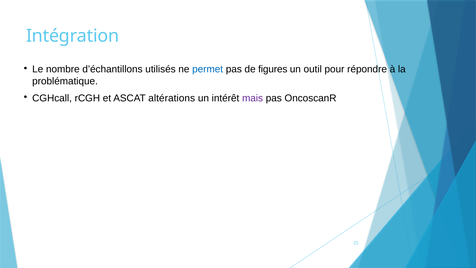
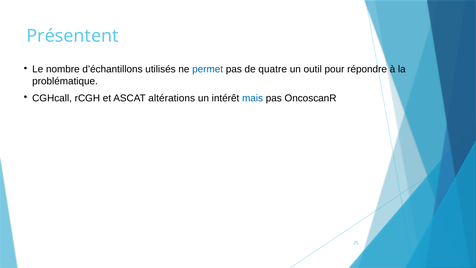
Intégration: Intégration -> Présentent
figures: figures -> quatre
mais colour: purple -> blue
